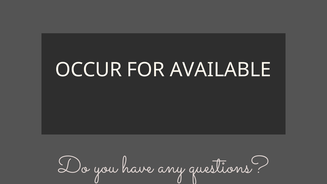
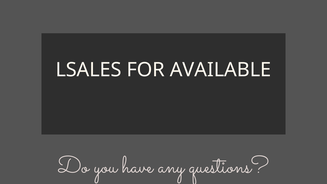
OCCUR: OCCUR -> LSALES
